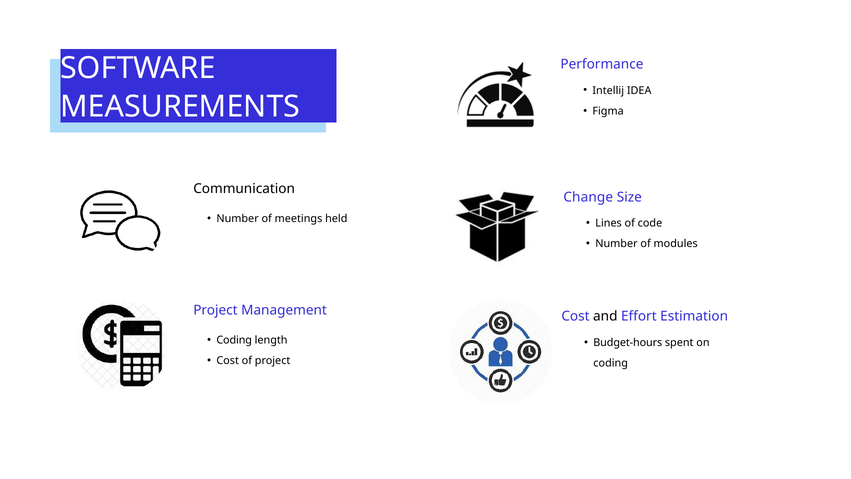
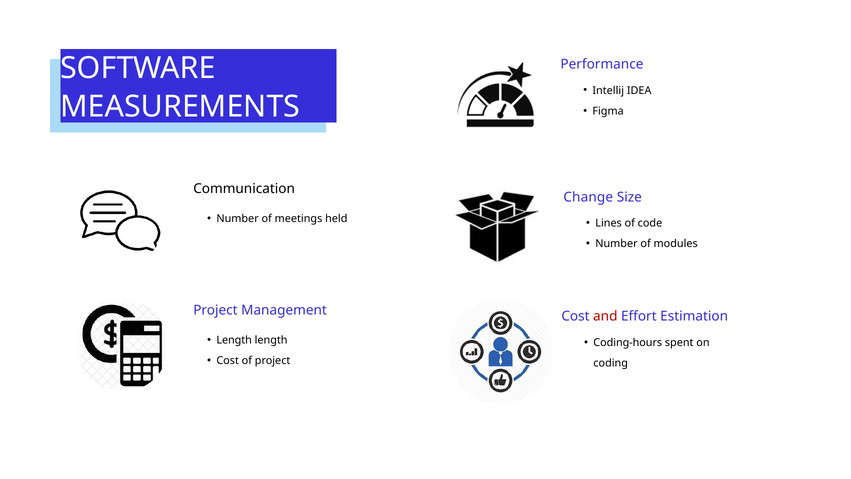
and colour: black -> red
Coding at (234, 340): Coding -> Length
Budget-hours: Budget-hours -> Coding-hours
